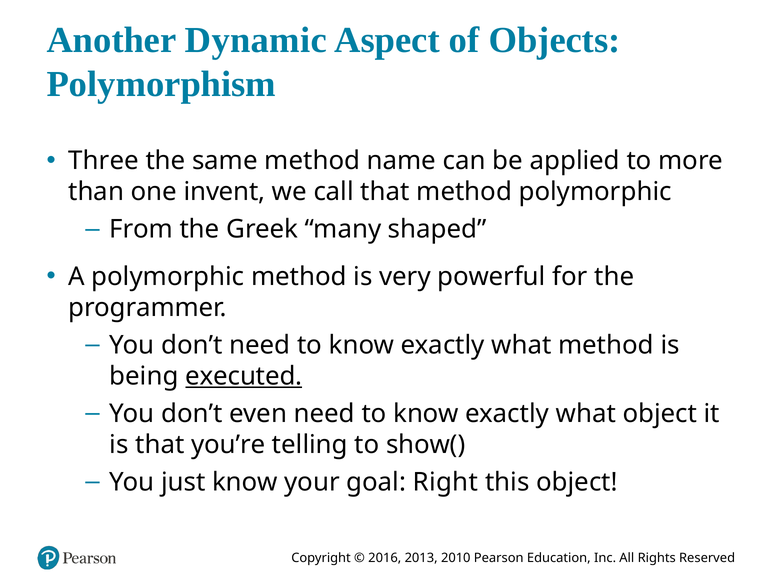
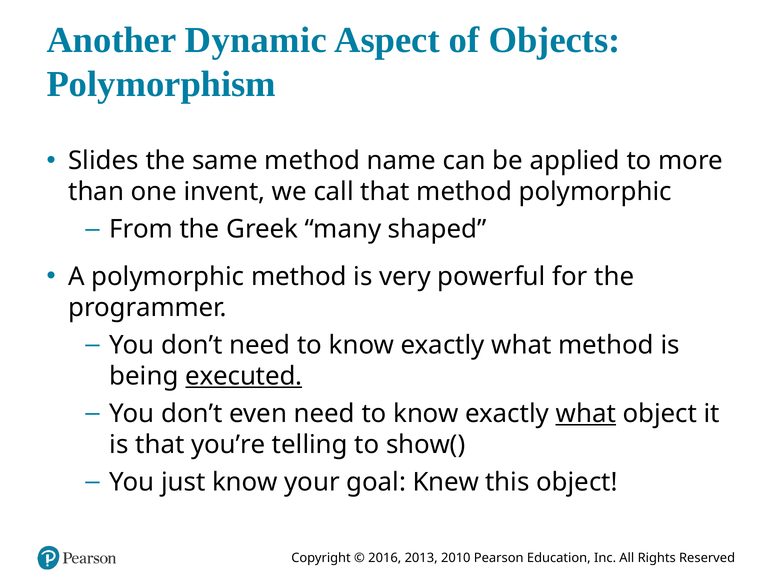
Three: Three -> Slides
what at (586, 414) underline: none -> present
Right: Right -> Knew
